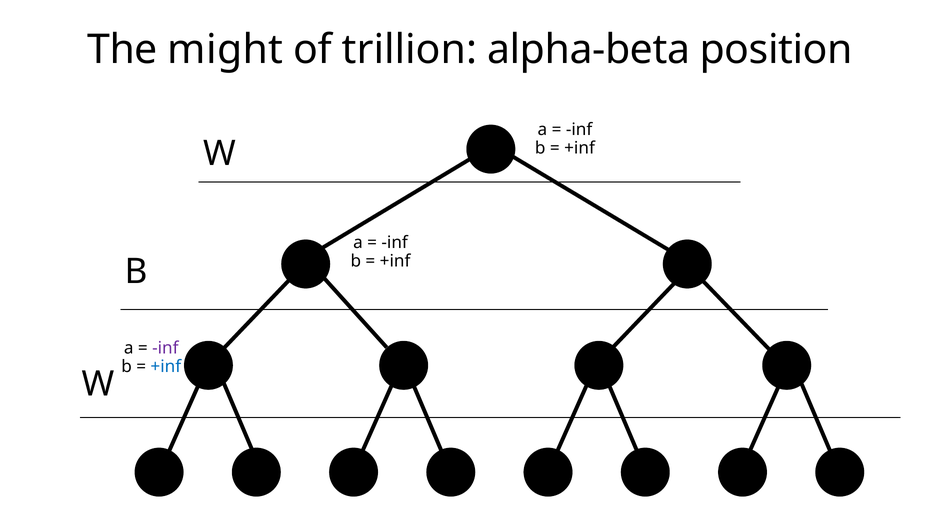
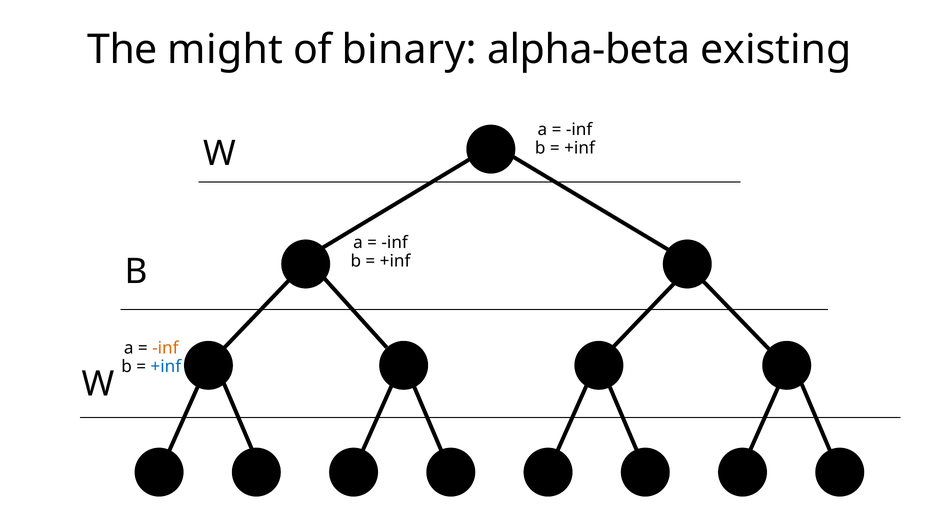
trillion: trillion -> binary
position: position -> existing
inf at (165, 348) colour: purple -> orange
